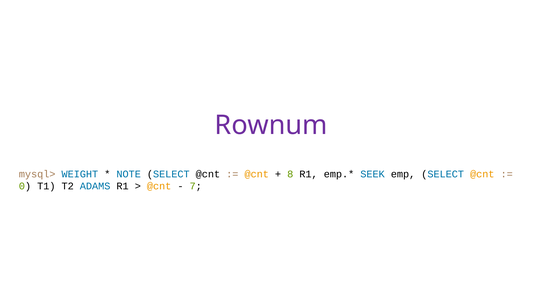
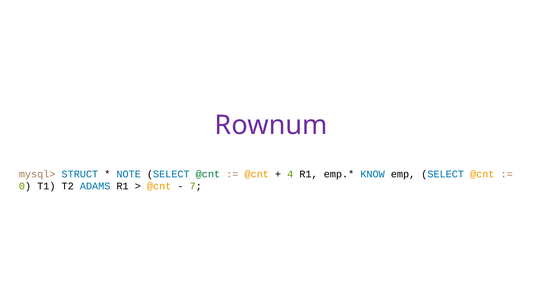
WEIGHT: WEIGHT -> STRUCT
@cnt at (208, 174) colour: black -> green
8: 8 -> 4
SEEK: SEEK -> KNOW
